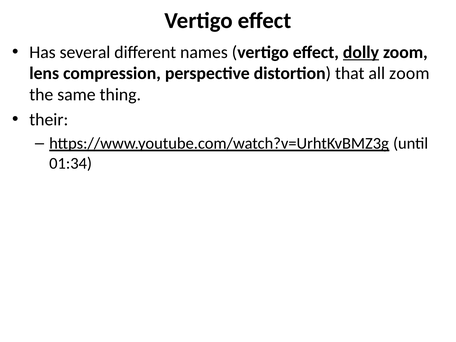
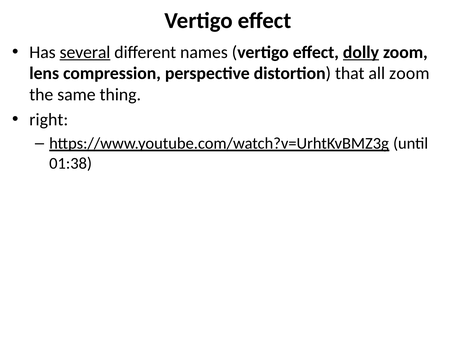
several underline: none -> present
their: their -> right
01:34: 01:34 -> 01:38
